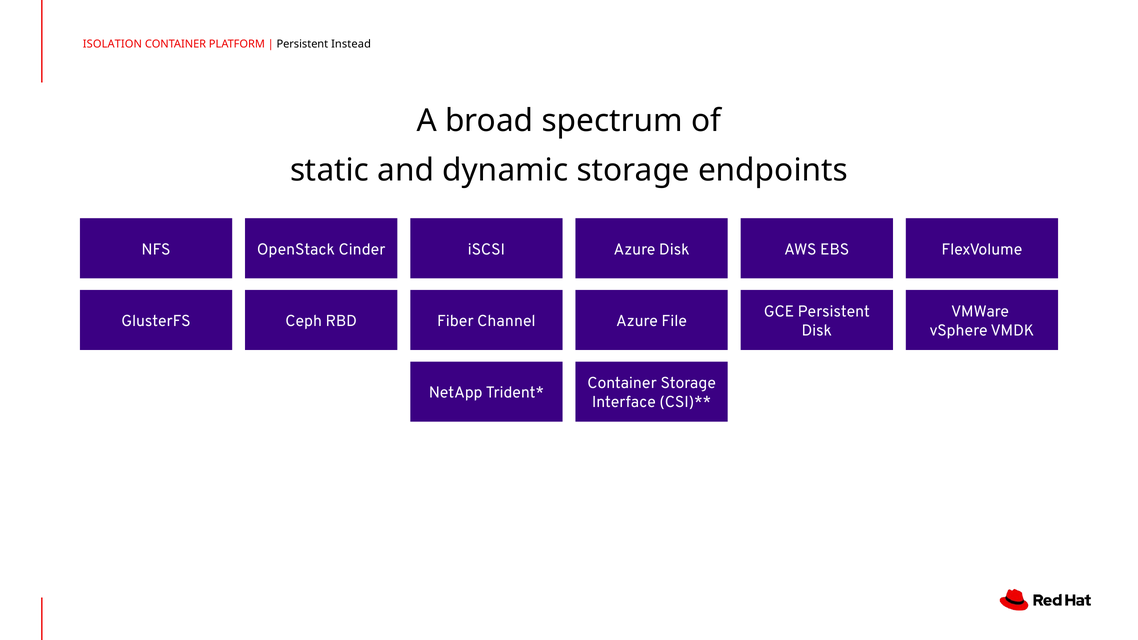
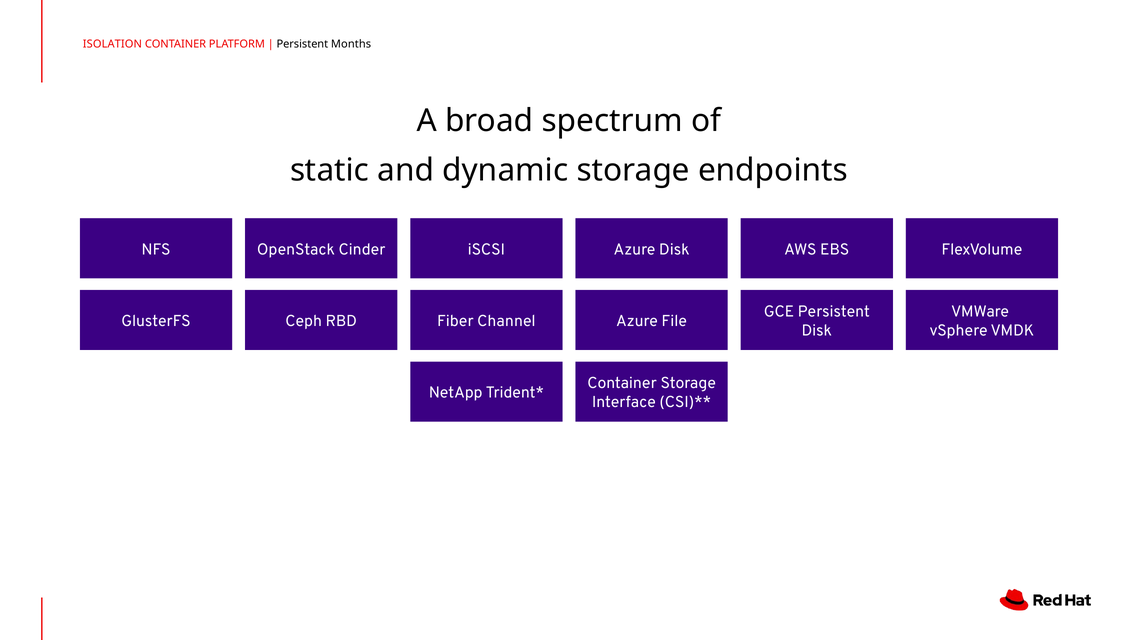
Instead: Instead -> Months
